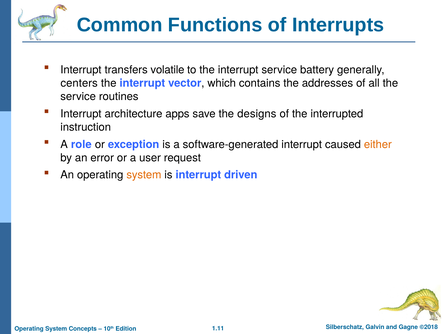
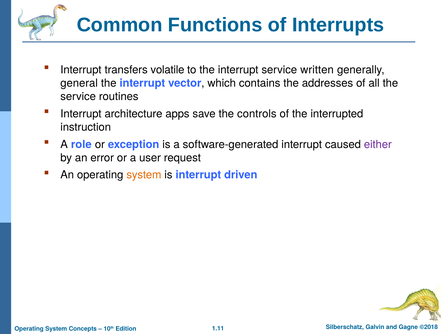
battery: battery -> written
centers: centers -> general
designs: designs -> controls
either colour: orange -> purple
